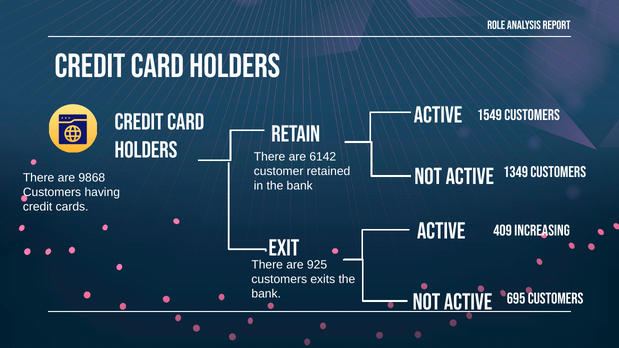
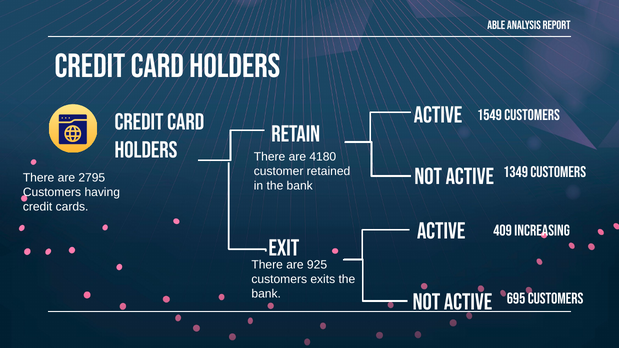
Role: Role -> Able
6142: 6142 -> 4180
9868: 9868 -> 2795
